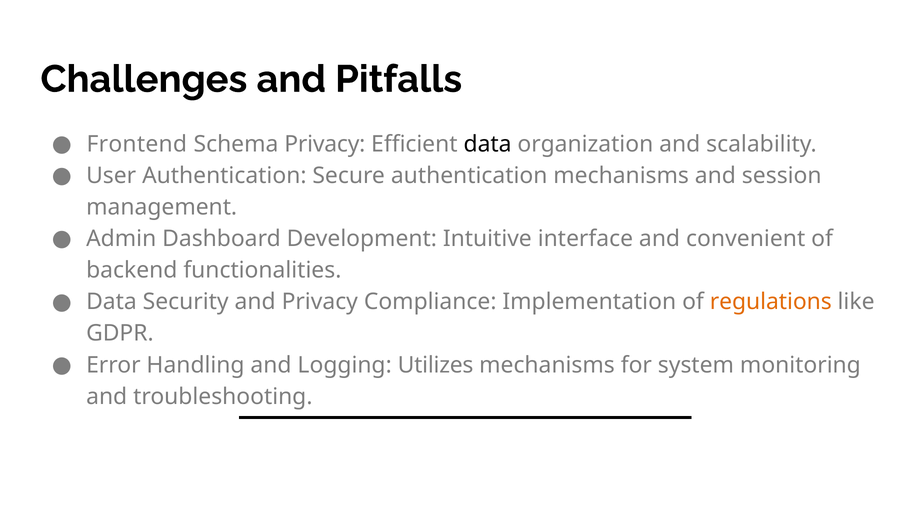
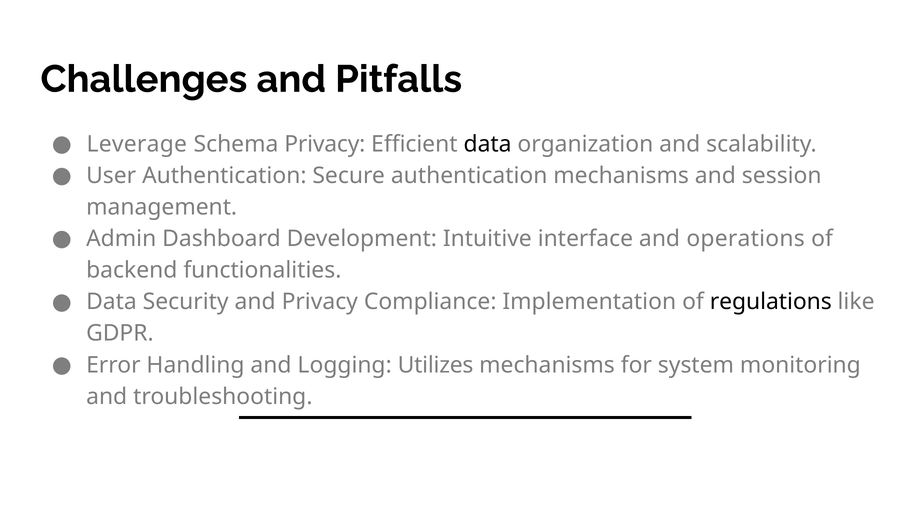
Frontend: Frontend -> Leverage
convenient: convenient -> operations
regulations colour: orange -> black
